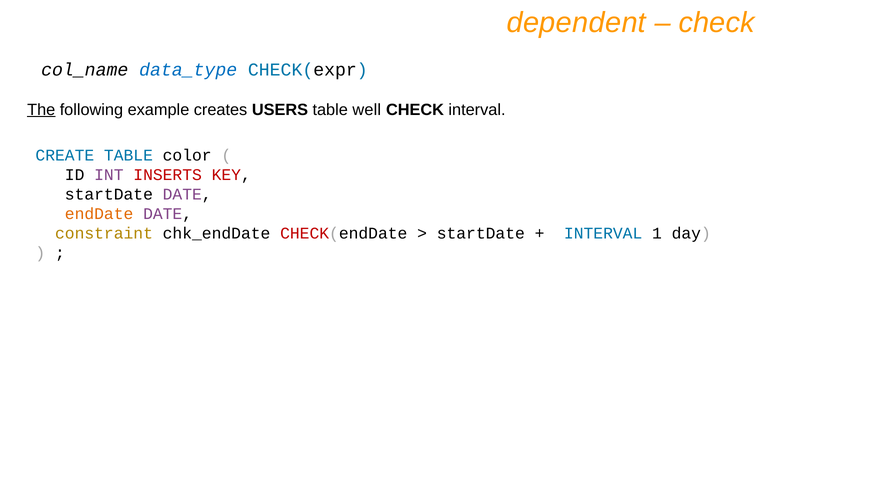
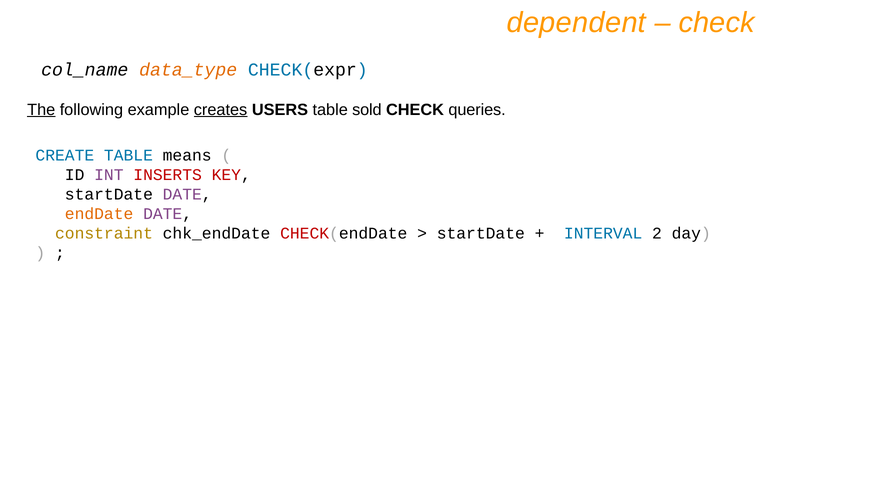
data_type colour: blue -> orange
creates underline: none -> present
well: well -> sold
CHECK interval: interval -> queries
color: color -> means
1: 1 -> 2
